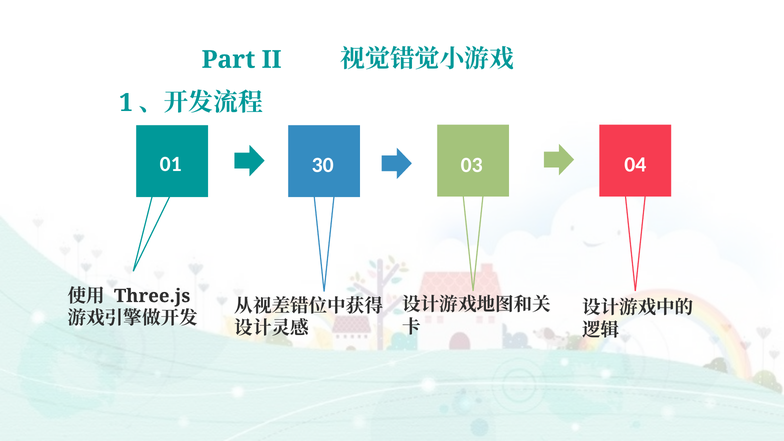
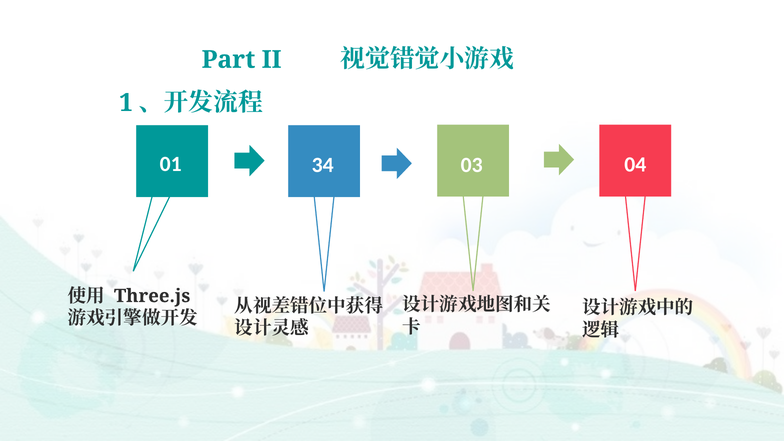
30: 30 -> 34
